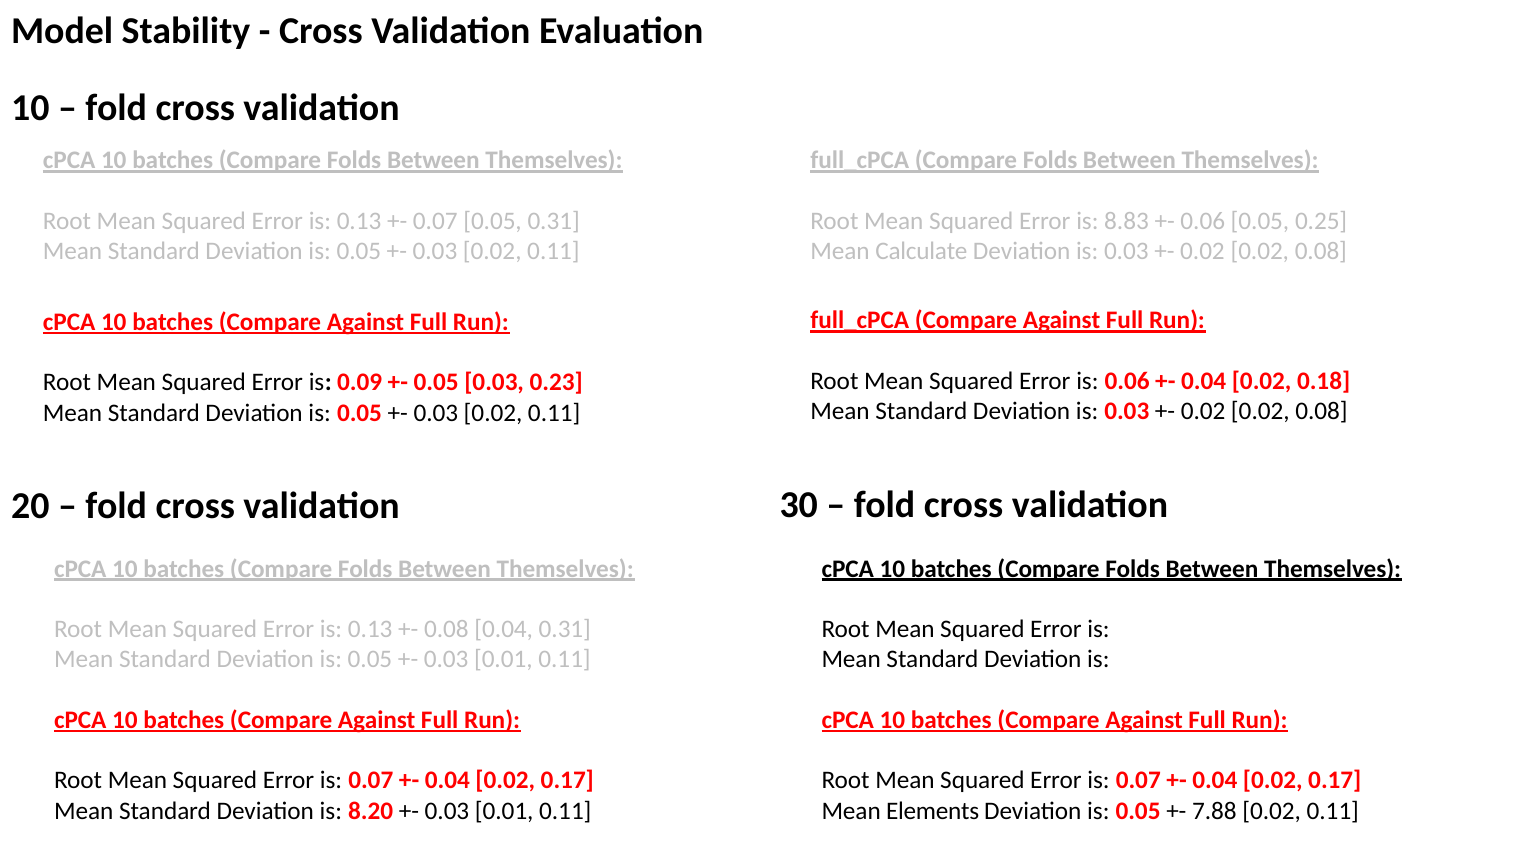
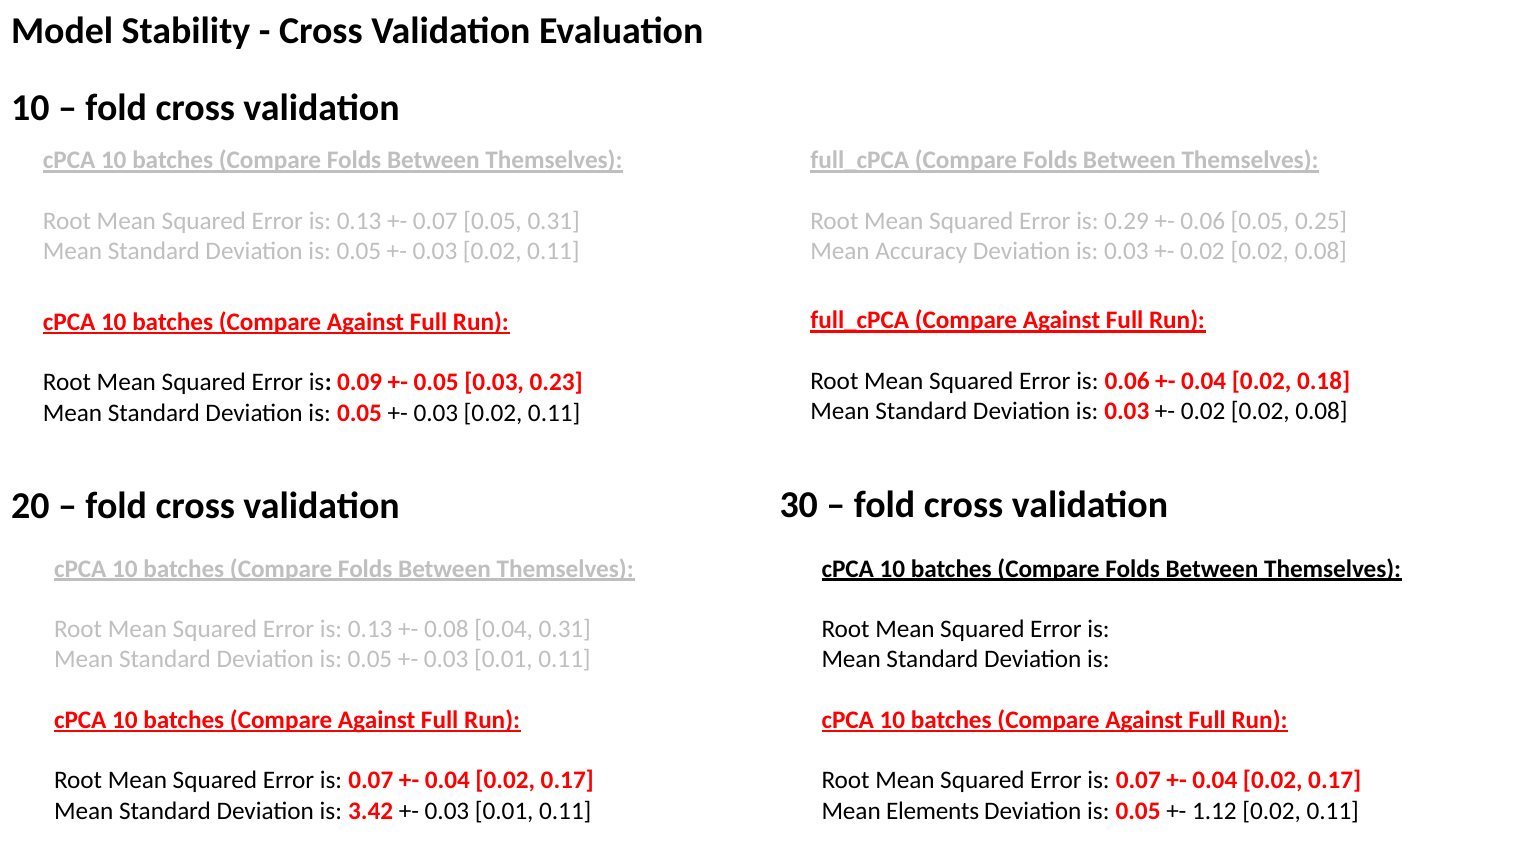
8.83: 8.83 -> 0.29
Calculate: Calculate -> Accuracy
8.20: 8.20 -> 3.42
7.88: 7.88 -> 1.12
